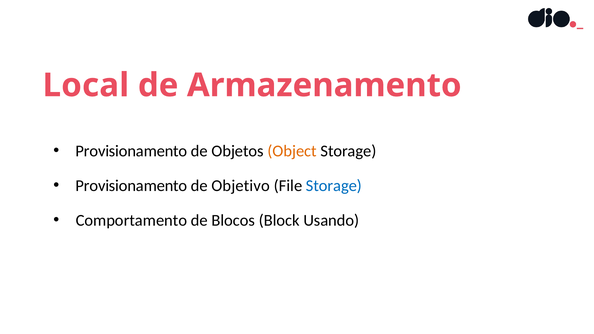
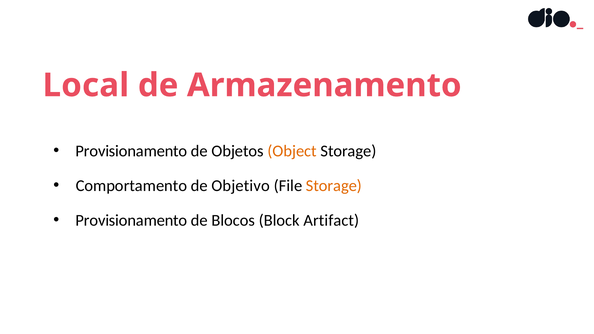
Provisionamento at (131, 186): Provisionamento -> Comportamento
Storage at (334, 186) colour: blue -> orange
Comportamento at (131, 220): Comportamento -> Provisionamento
Usando: Usando -> Artifact
